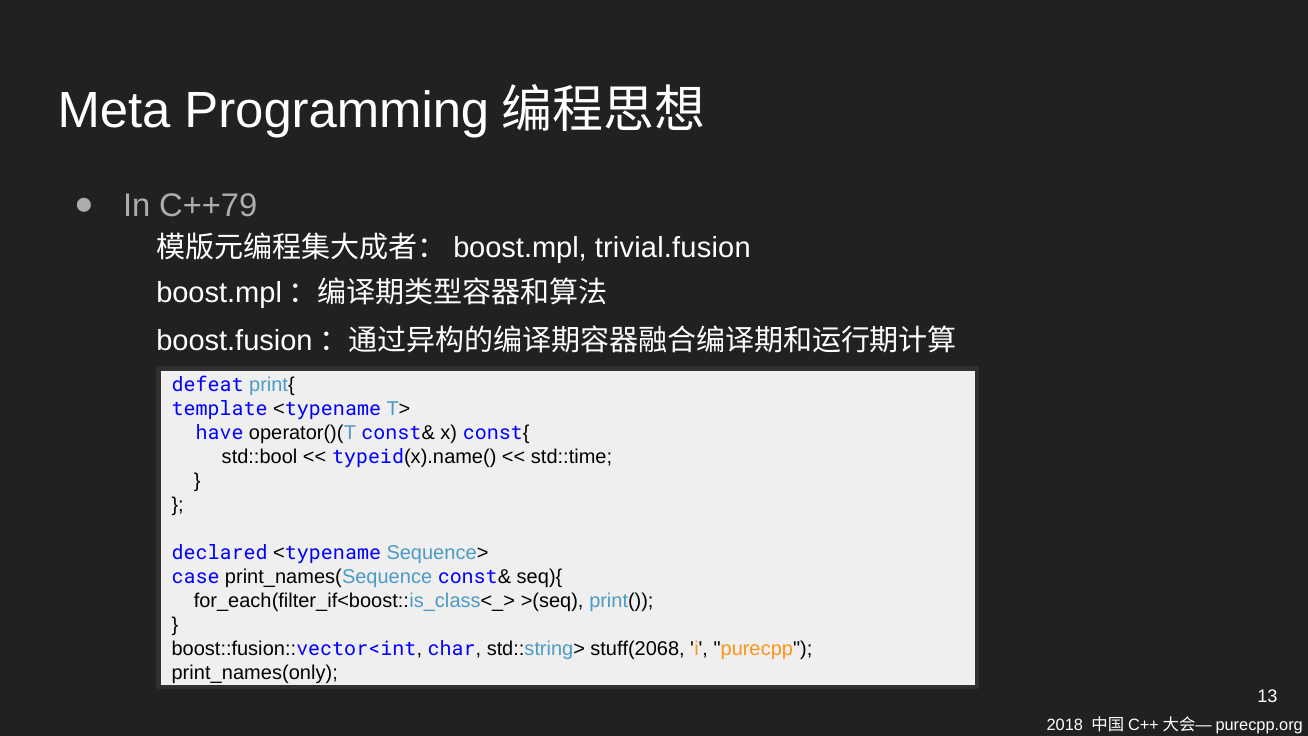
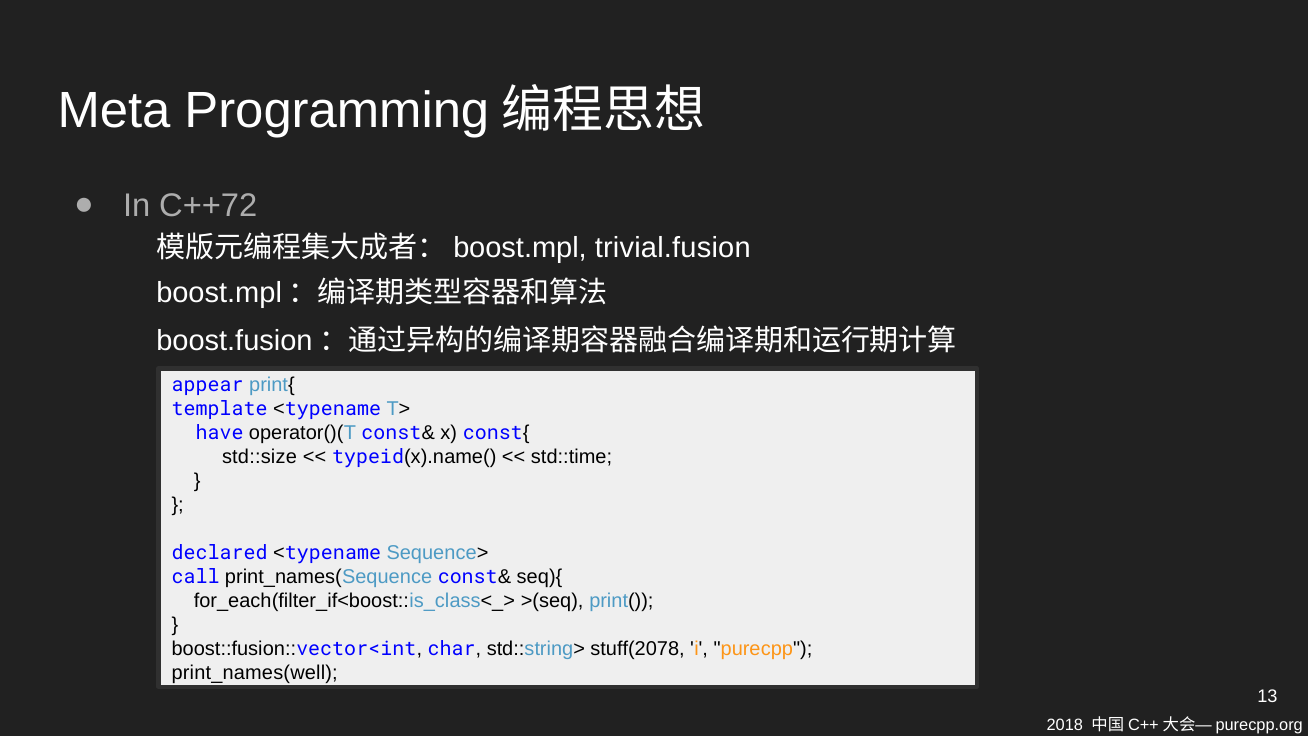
C++79: C++79 -> C++72
defeat: defeat -> appear
std::bool: std::bool -> std::size
case: case -> call
stuff(2068: stuff(2068 -> stuff(2078
print_names(only: print_names(only -> print_names(well
